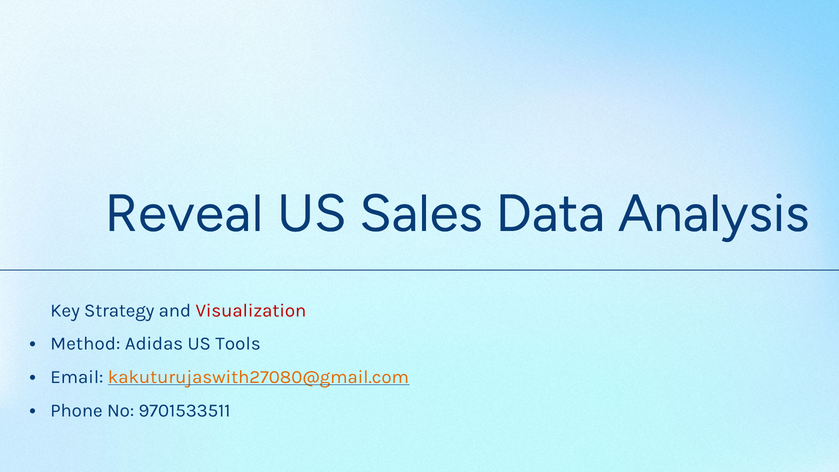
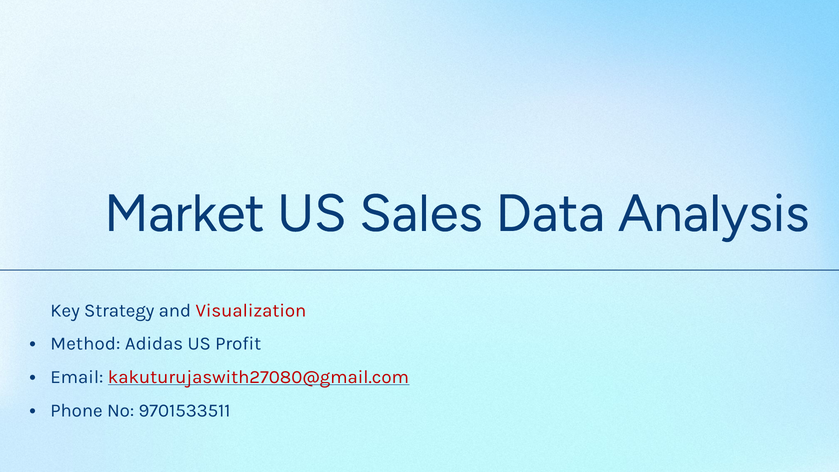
Reveal: Reveal -> Market
Tools: Tools -> Profit
kakuturujaswith27080@gmail.com colour: orange -> red
